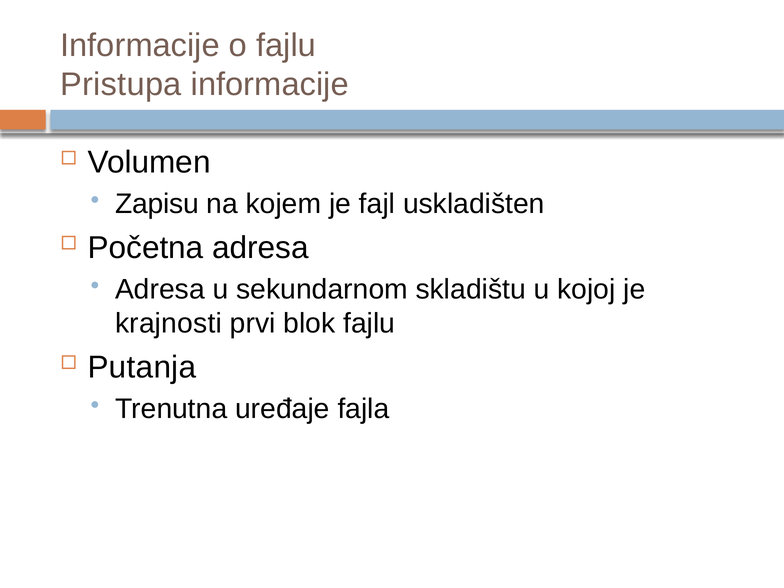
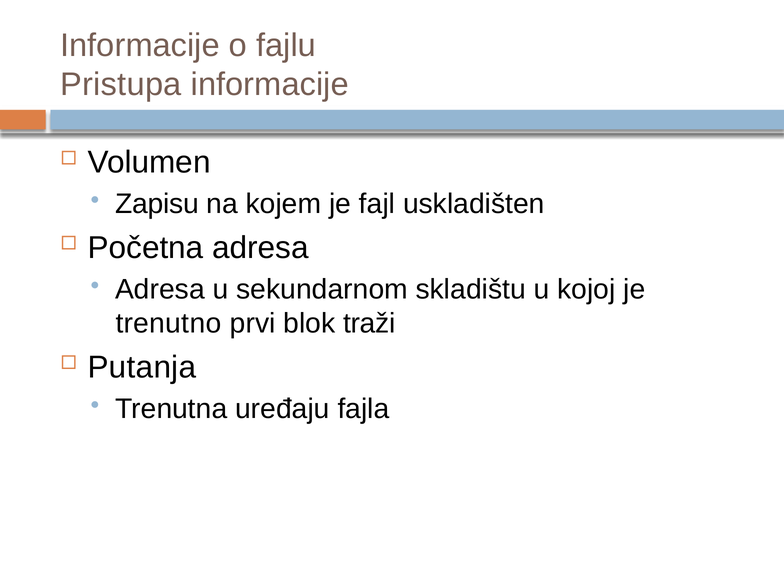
krajnosti: krajnosti -> trenutno
blok fajlu: fajlu -> traži
uređaje: uređaje -> uređaju
